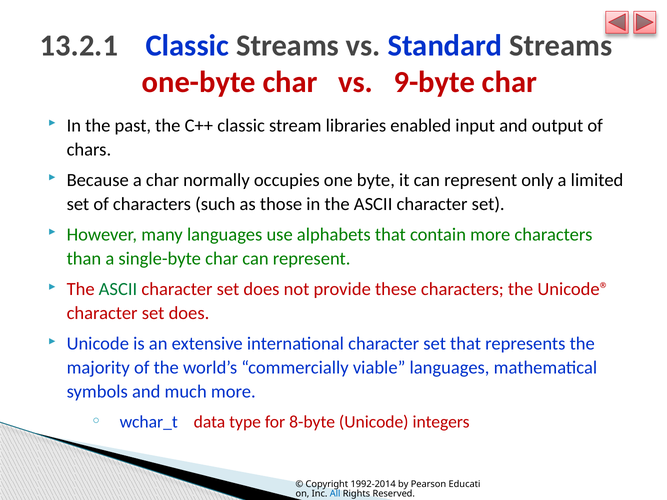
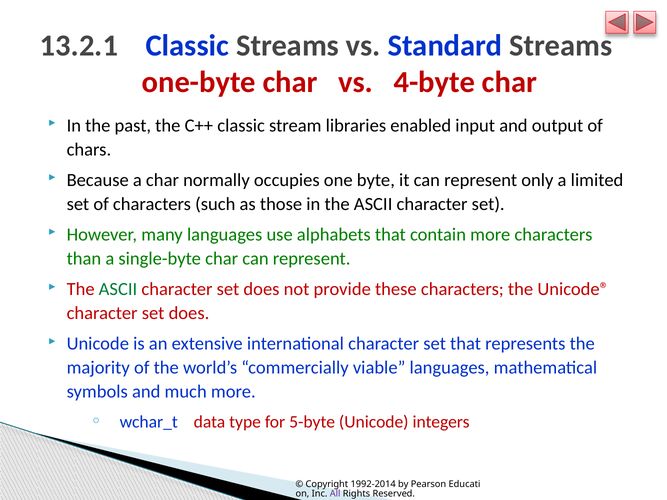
9-byte: 9-byte -> 4-byte
8-byte: 8-byte -> 5-byte
All colour: blue -> purple
